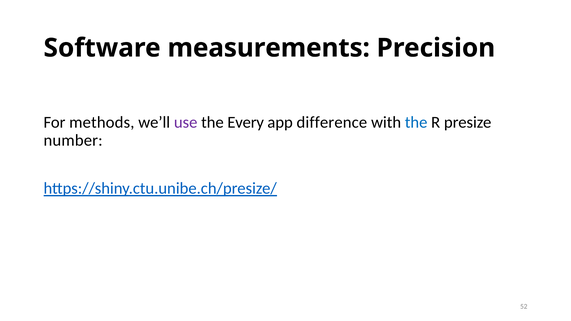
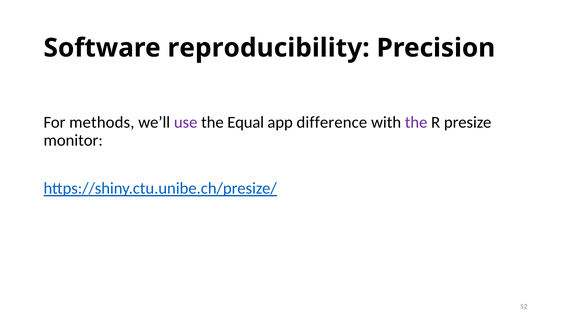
measurements: measurements -> reproducibility
Every: Every -> Equal
the at (416, 122) colour: blue -> purple
number: number -> monitor
